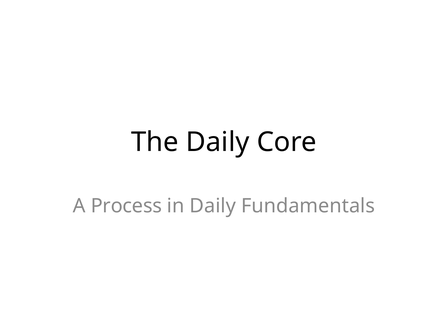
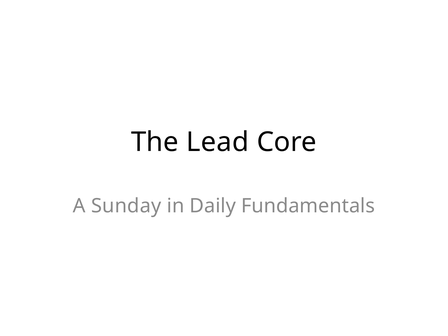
The Daily: Daily -> Lead
Process: Process -> Sunday
